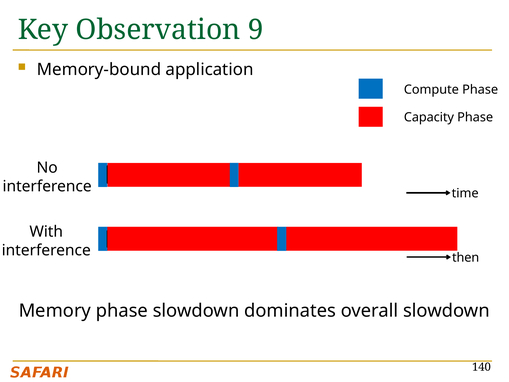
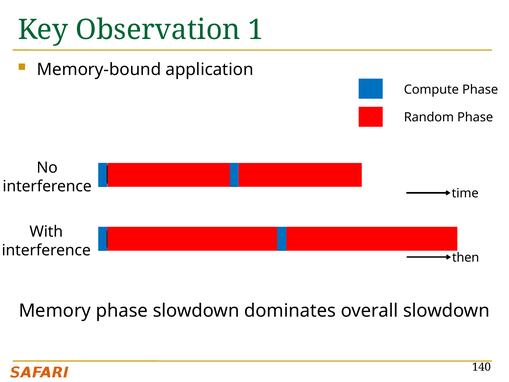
9: 9 -> 1
Capacity: Capacity -> Random
